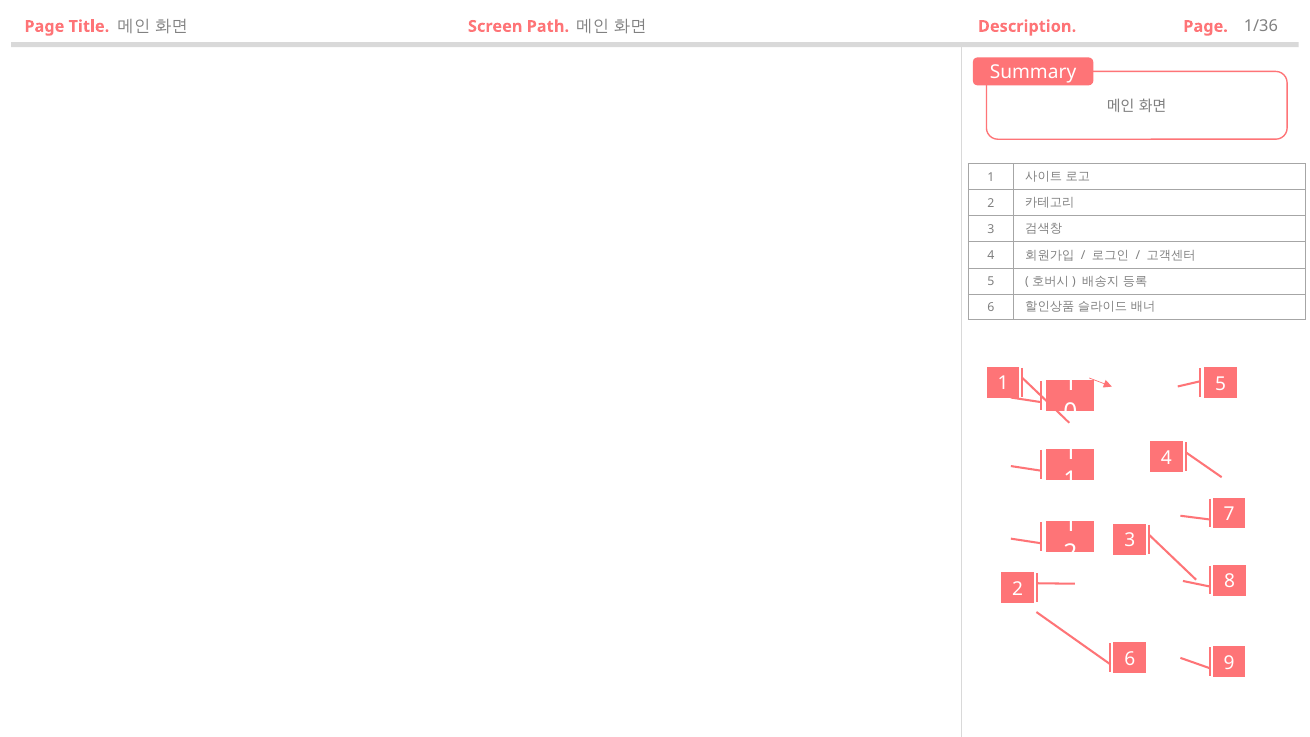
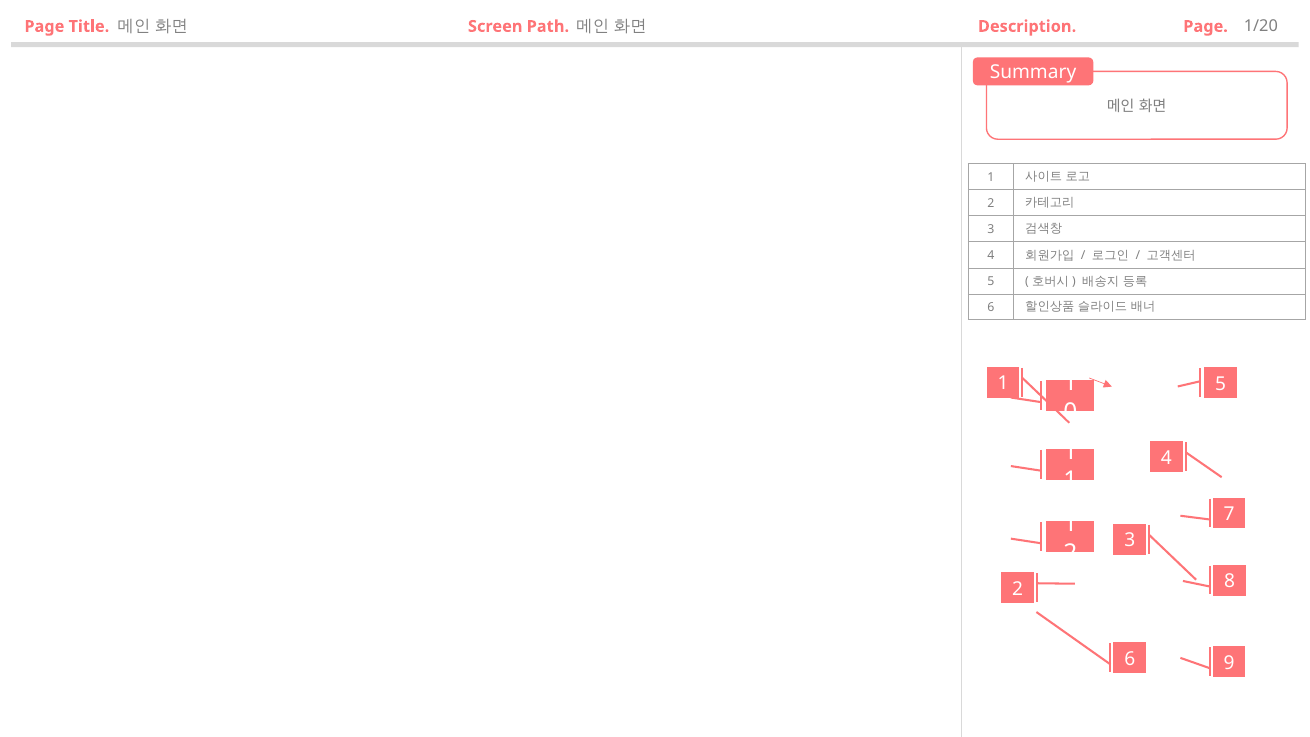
1/36: 1/36 -> 1/20
